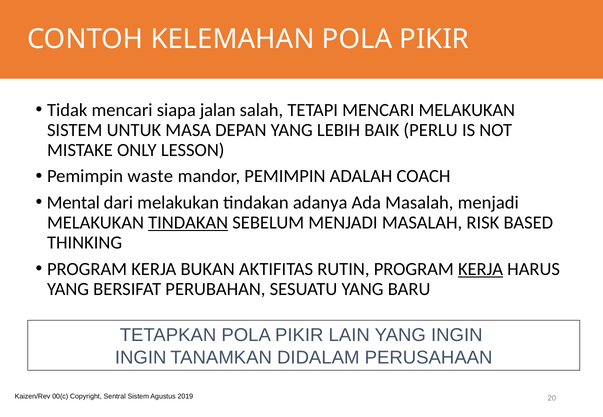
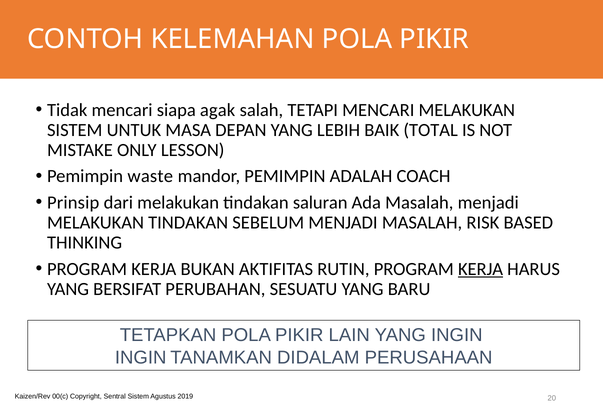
jalan: jalan -> agak
PERLU: PERLU -> TOTAL
Mental: Mental -> Prinsip
adanya: adanya -> saluran
TINDAKAN at (188, 223) underline: present -> none
